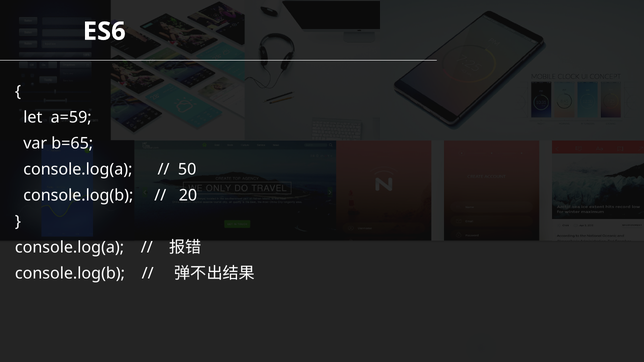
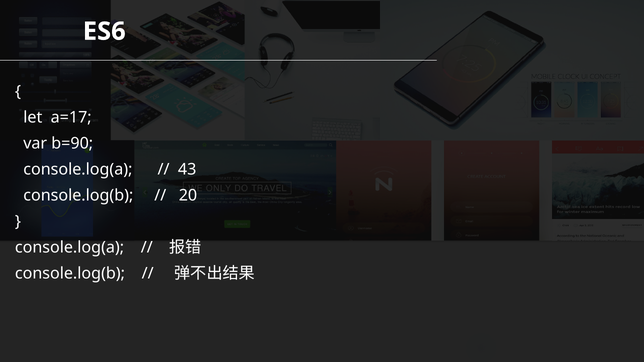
a=59: a=59 -> a=17
b=65: b=65 -> b=90
50: 50 -> 43
